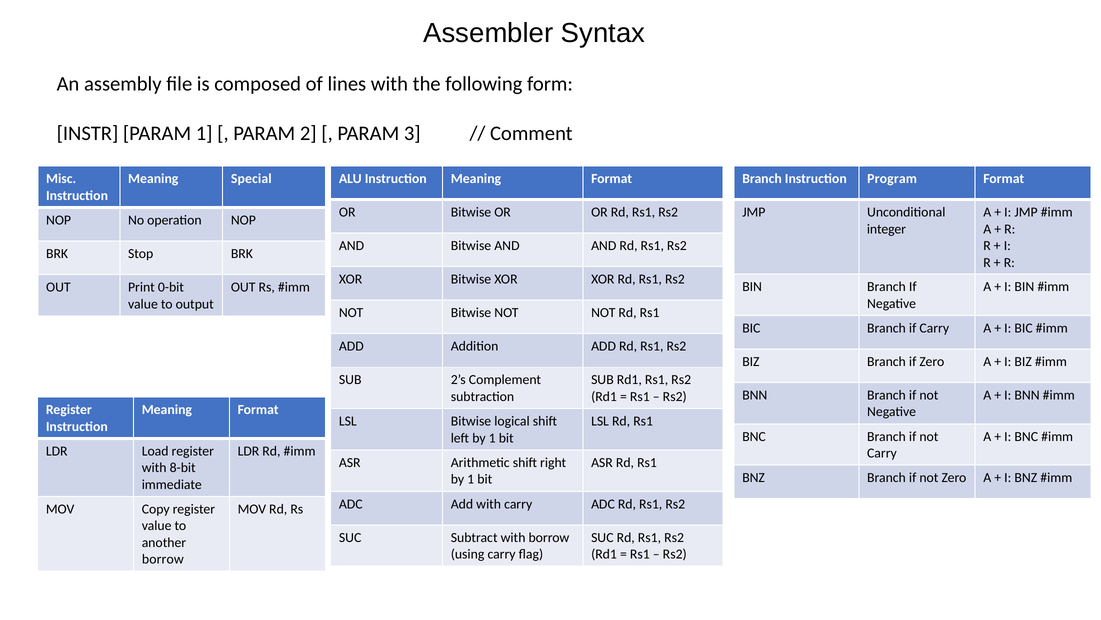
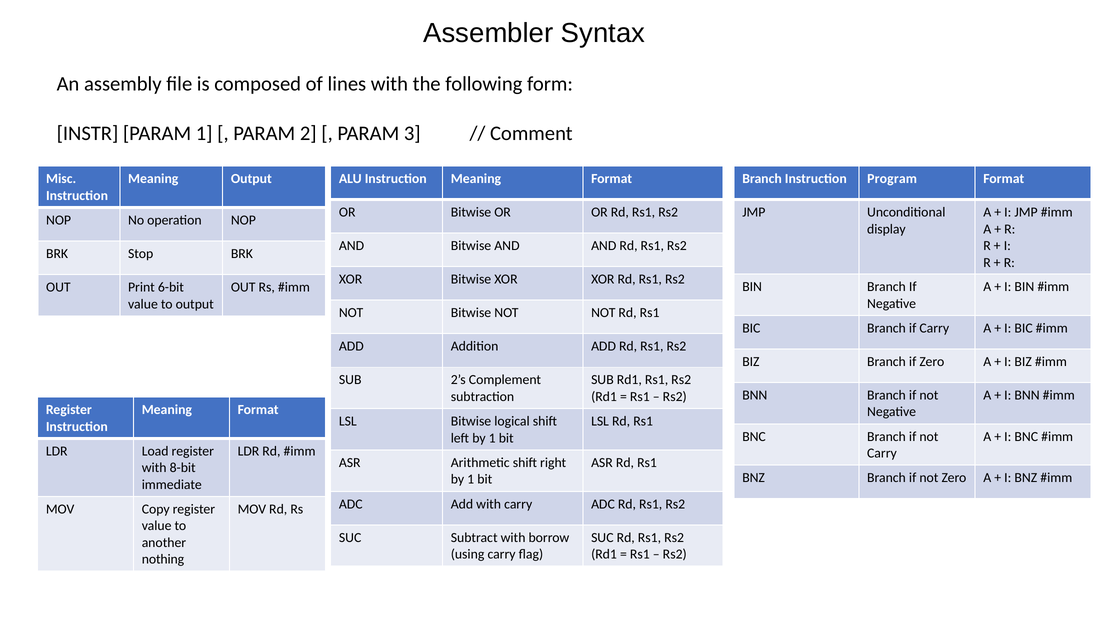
Meaning Special: Special -> Output
integer: integer -> display
0-bit: 0-bit -> 6-bit
borrow at (163, 559): borrow -> nothing
